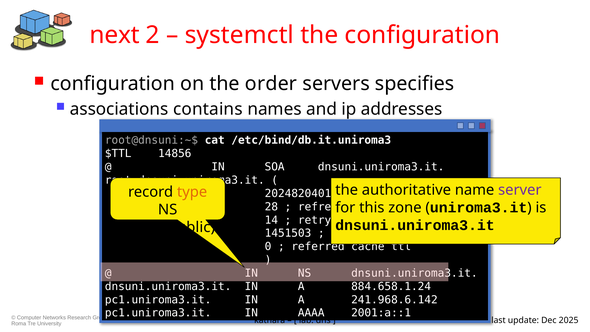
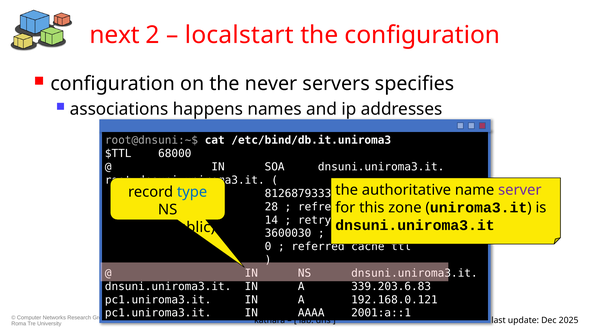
systemctl: systemctl -> localstart
order: order -> never
contains: contains -> happens
14856: 14856 -> 68000
type colour: orange -> blue
2024820401: 2024820401 -> 8126879333
1451503: 1451503 -> 3600030
884.658.1.24: 884.658.1.24 -> 339.203.6.83
241.968.6.142: 241.968.6.142 -> 192.168.0.121
